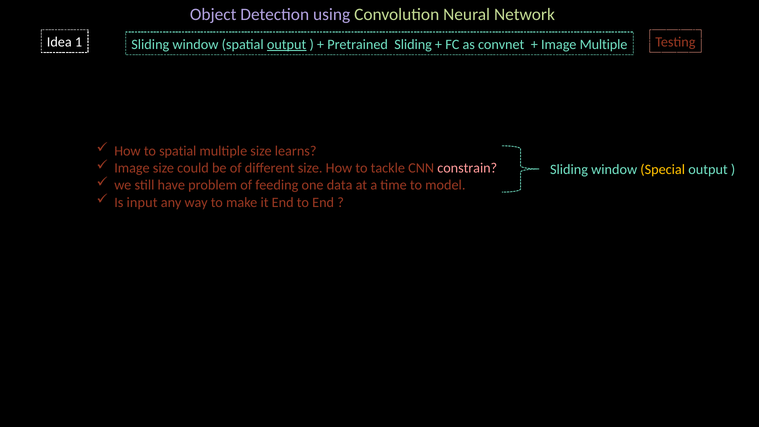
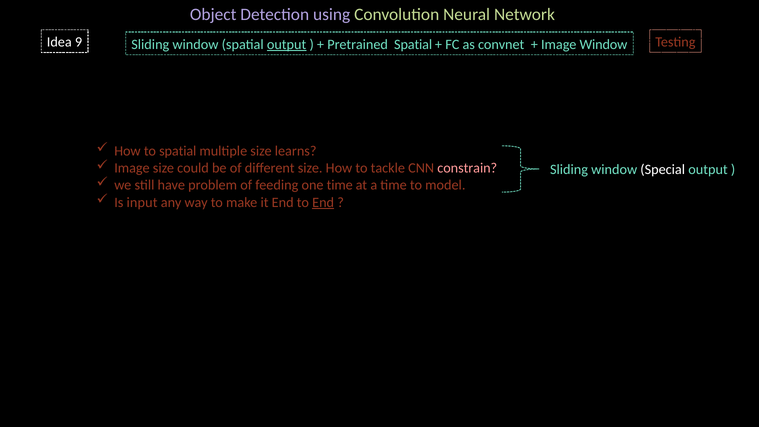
1: 1 -> 9
Pretrained Sliding: Sliding -> Spatial
Image Multiple: Multiple -> Window
Special colour: yellow -> white
one data: data -> time
End at (323, 202) underline: none -> present
